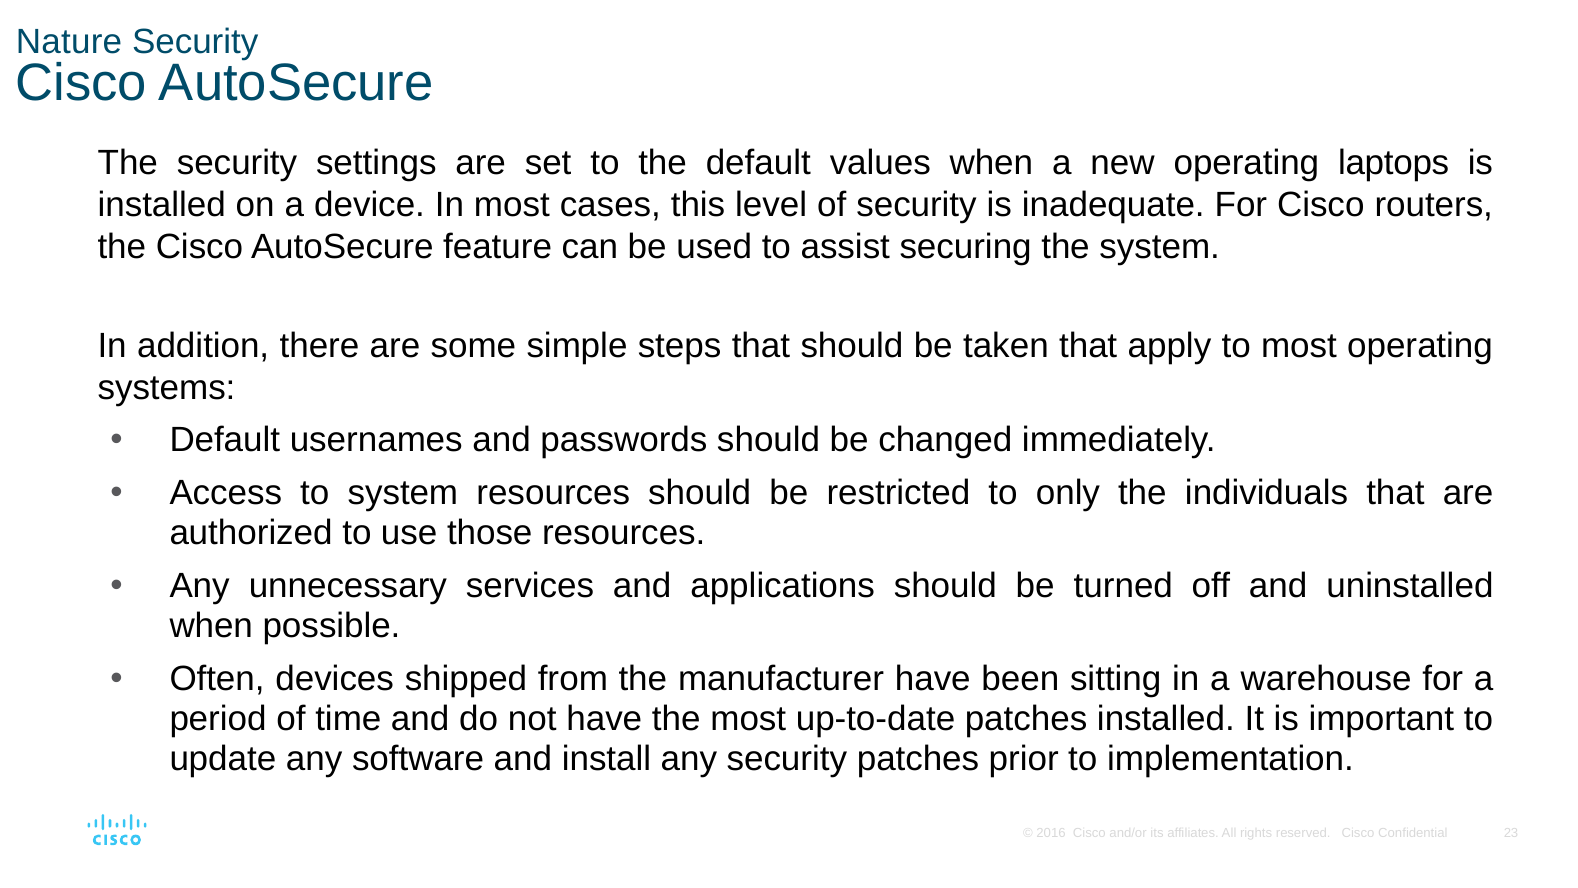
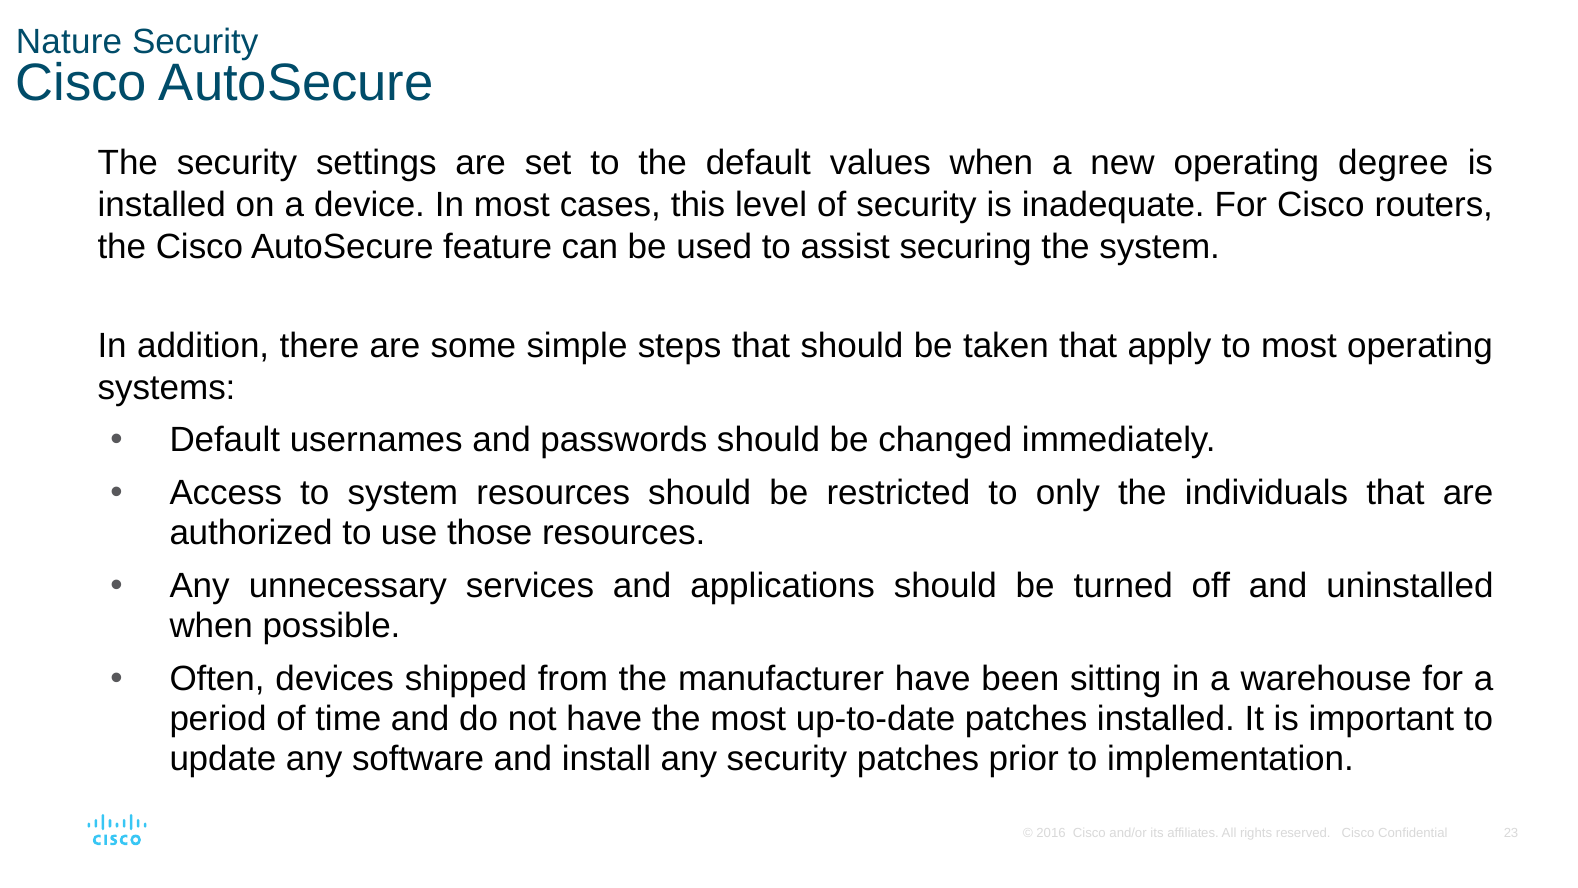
laptops: laptops -> degree
